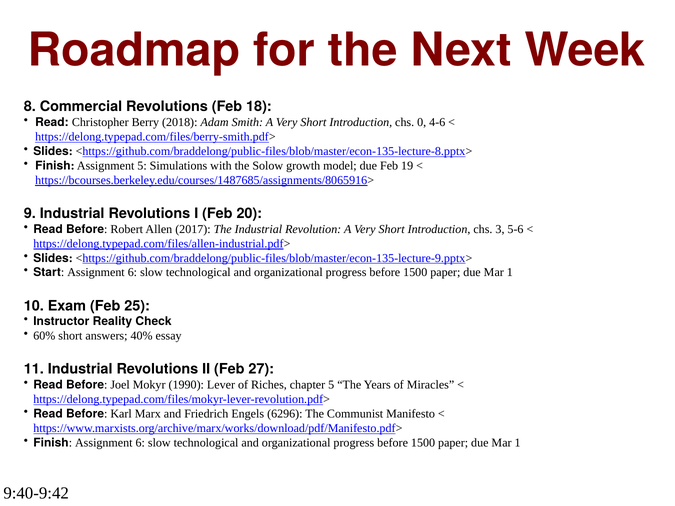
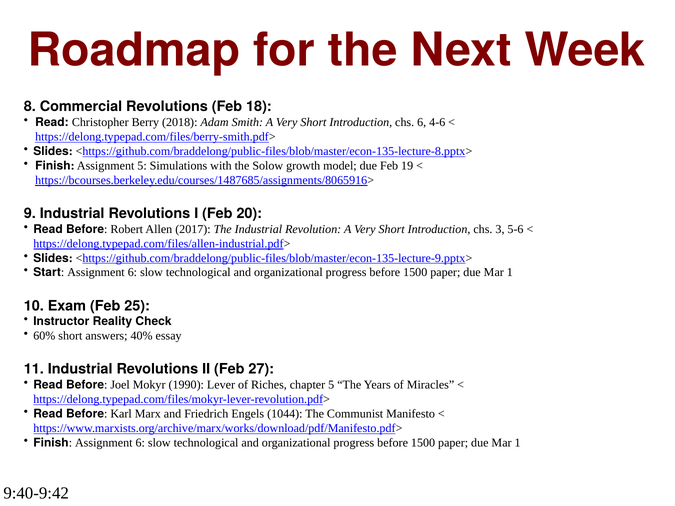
chs 0: 0 -> 6
6296: 6296 -> 1044
